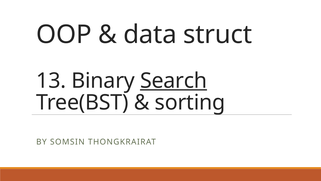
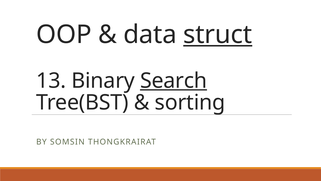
struct underline: none -> present
